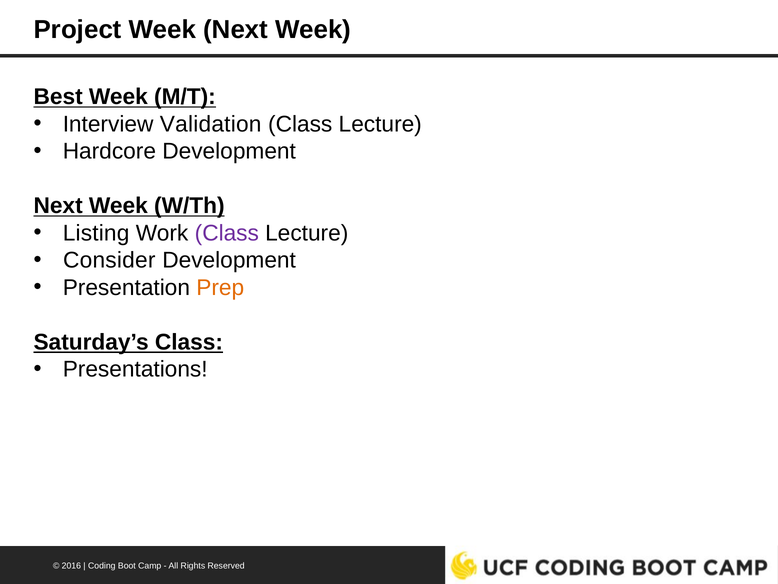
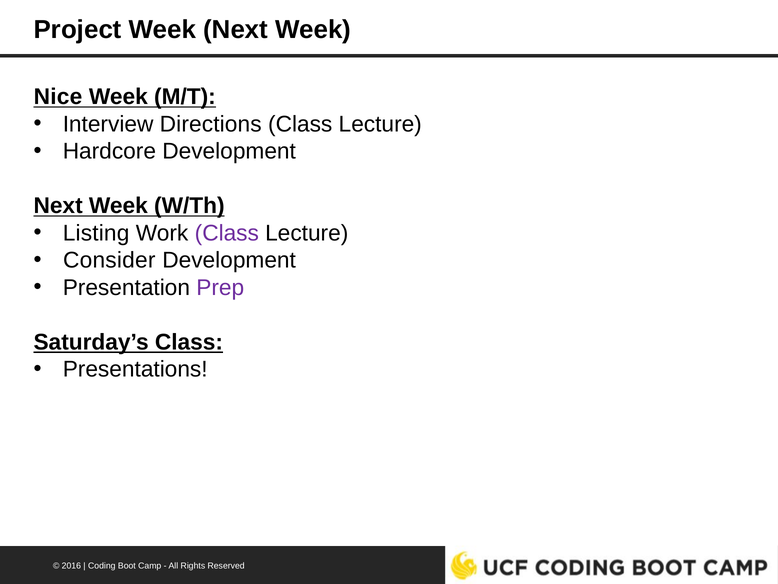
Best: Best -> Nice
Validation: Validation -> Directions
Prep colour: orange -> purple
